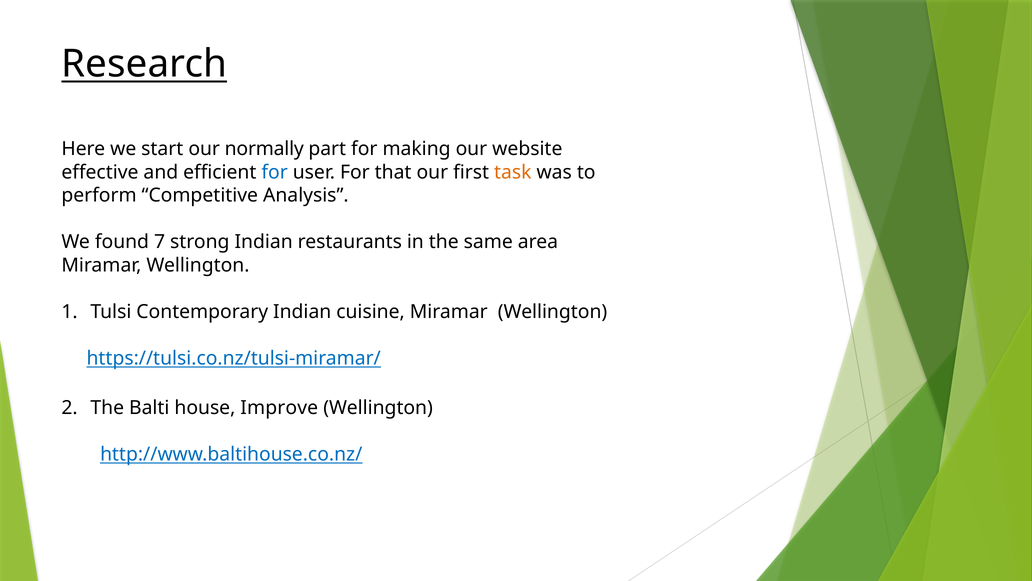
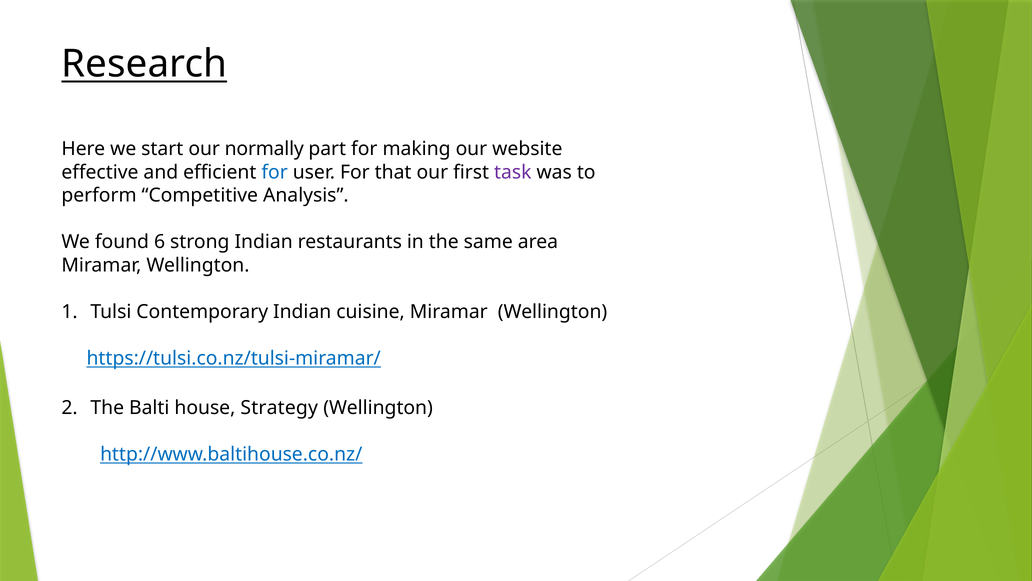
task colour: orange -> purple
7: 7 -> 6
Improve: Improve -> Strategy
